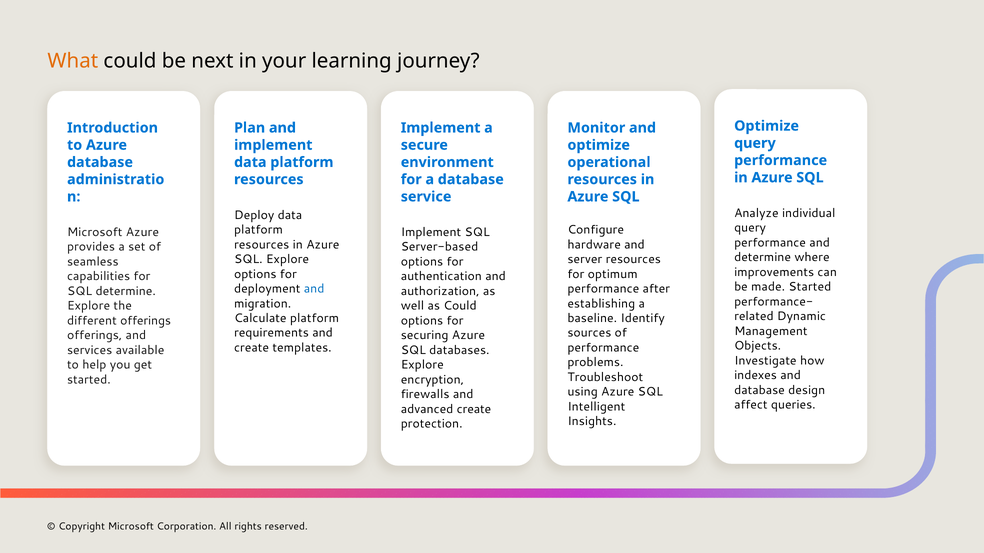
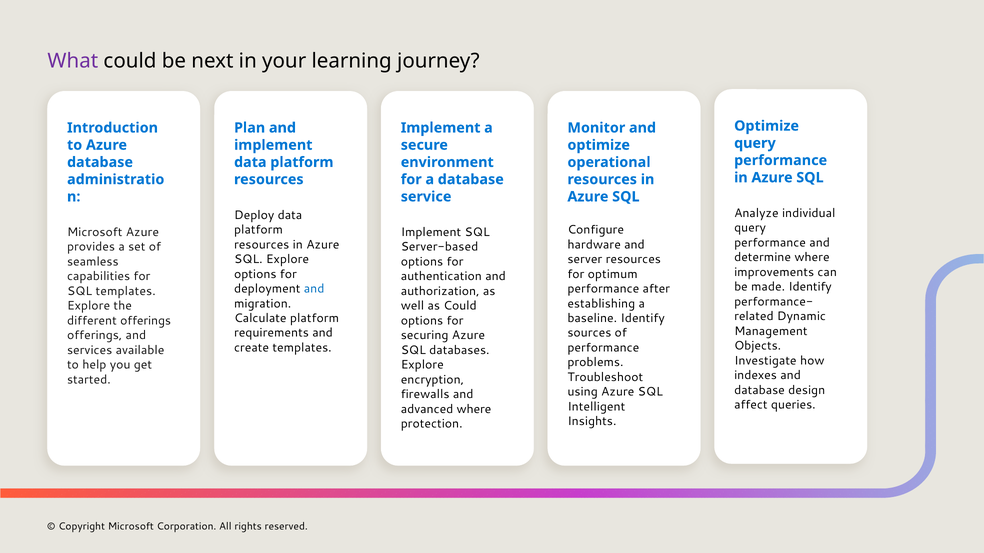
What colour: orange -> purple
made Started: Started -> Identify
SQL determine: determine -> templates
advanced create: create -> where
